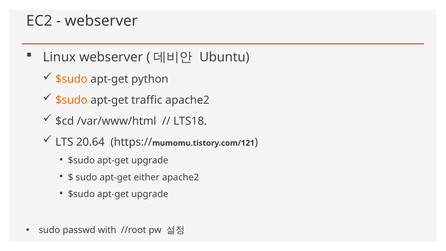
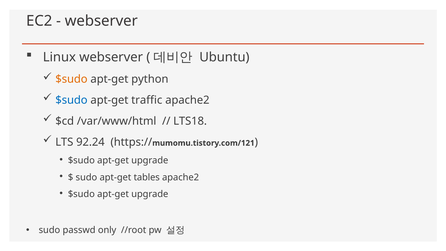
$sudo at (71, 100) colour: orange -> blue
20.64: 20.64 -> 92.24
either: either -> tables
with: with -> only
